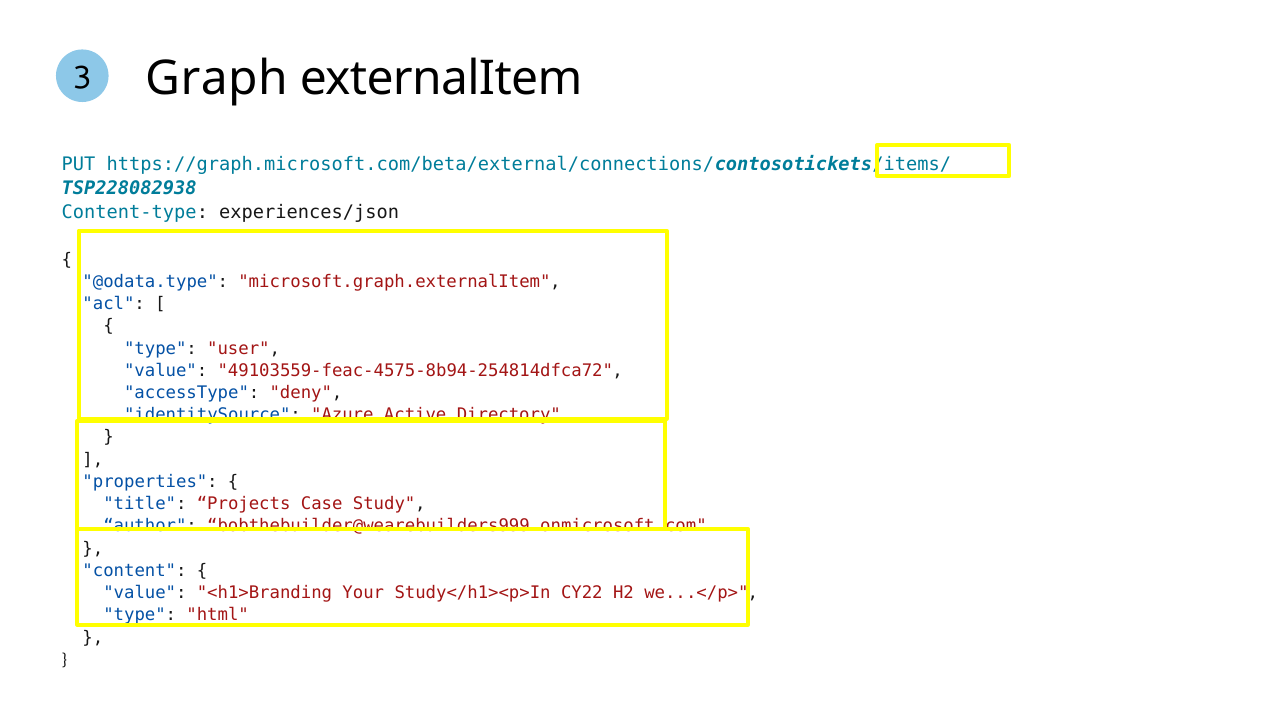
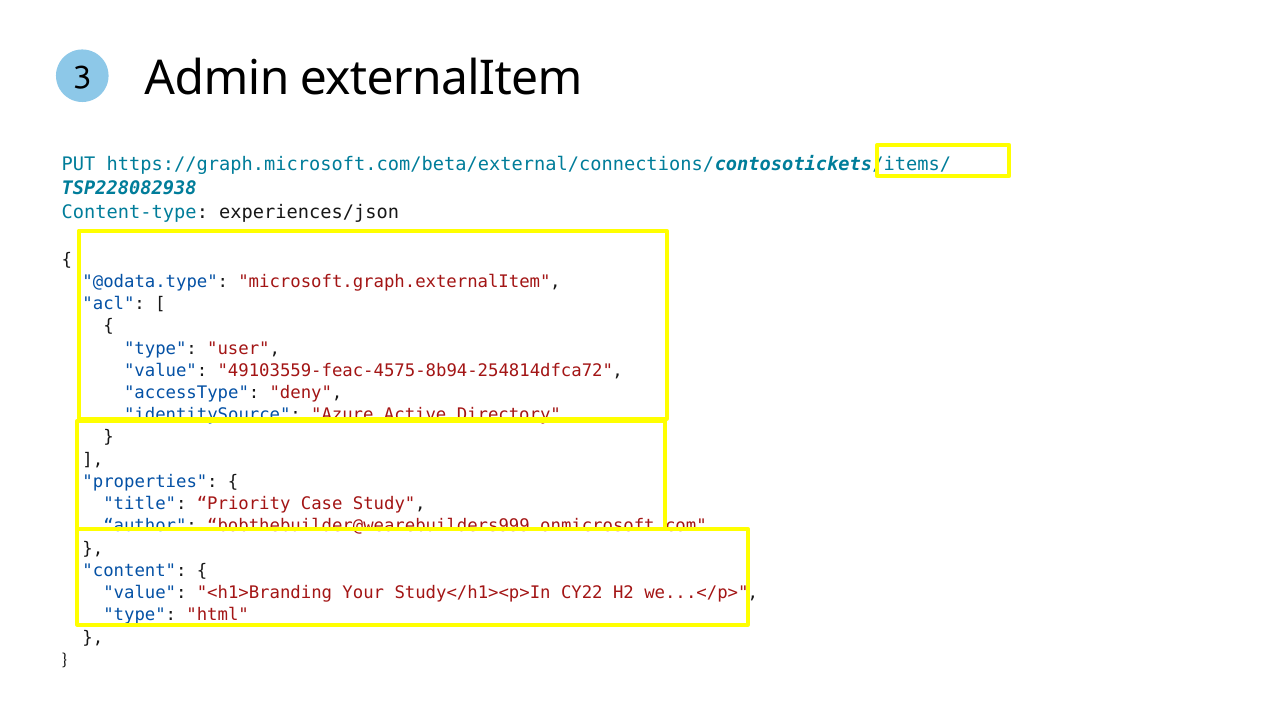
Graph: Graph -> Admin
Projects: Projects -> Priority
